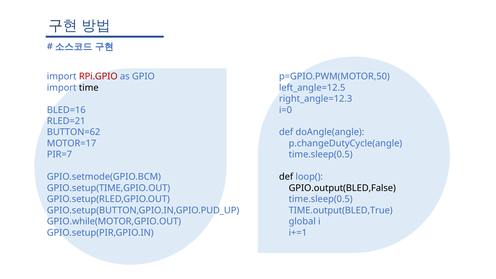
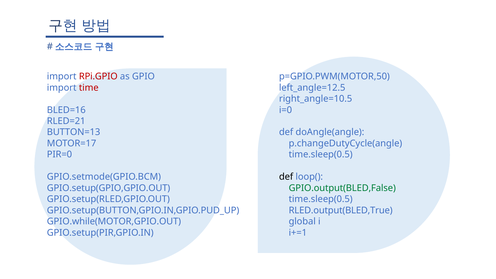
time colour: black -> red
right_angle=12.3: right_angle=12.3 -> right_angle=10.5
BUTTON=62: BUTTON=62 -> BUTTON=13
PIR=7: PIR=7 -> PIR=0
GPIO.setup(TIME,GPIO.OUT: GPIO.setup(TIME,GPIO.OUT -> GPIO.setup(GPIO,GPIO.OUT
GPIO.output(BLED,False colour: black -> green
TIME.output(BLED,True: TIME.output(BLED,True -> RLED.output(BLED,True
